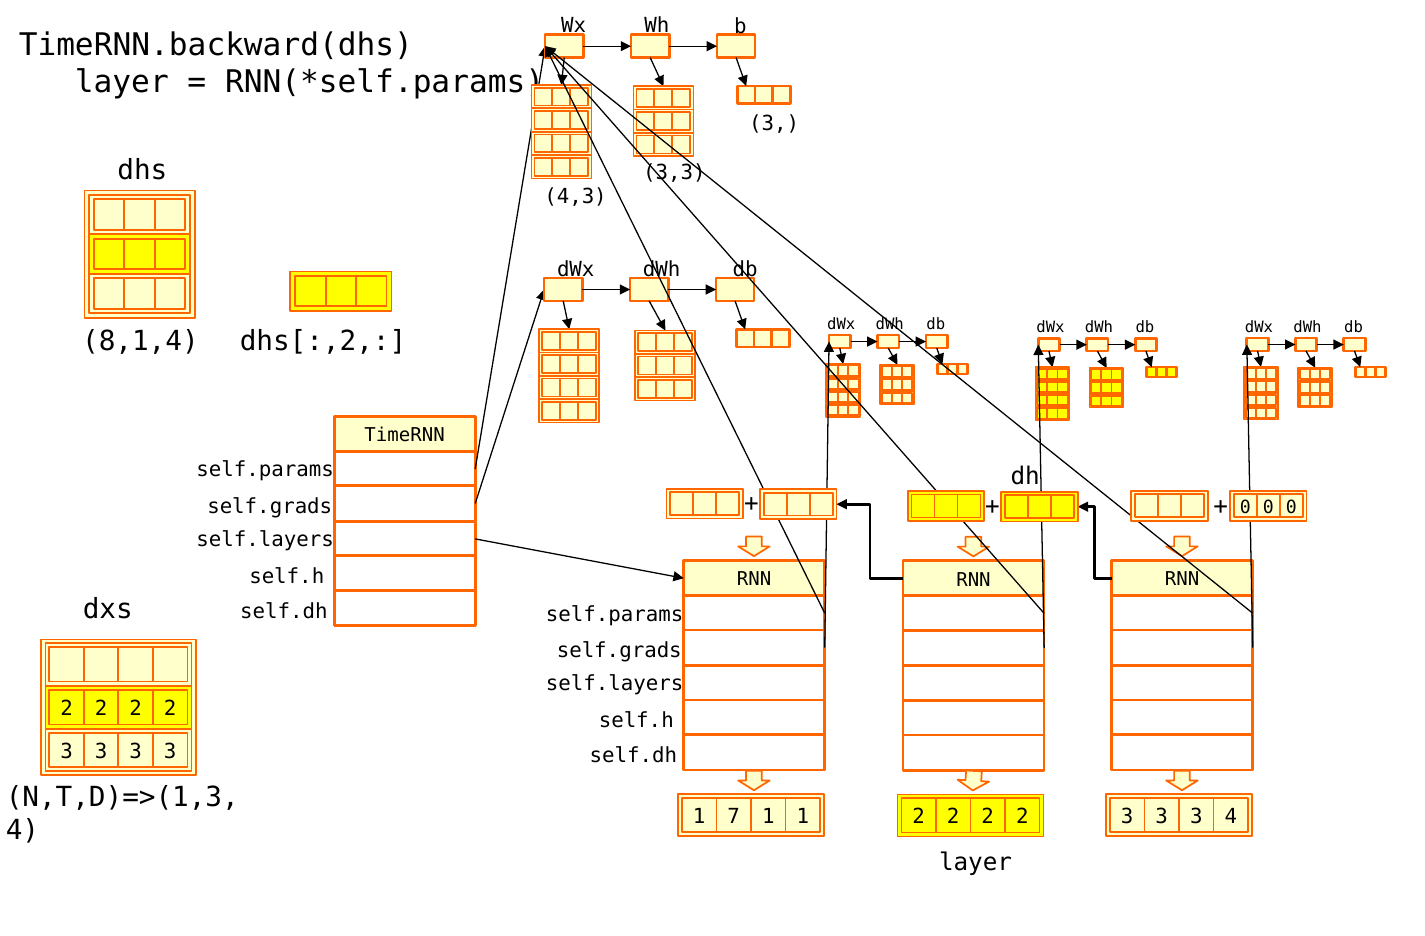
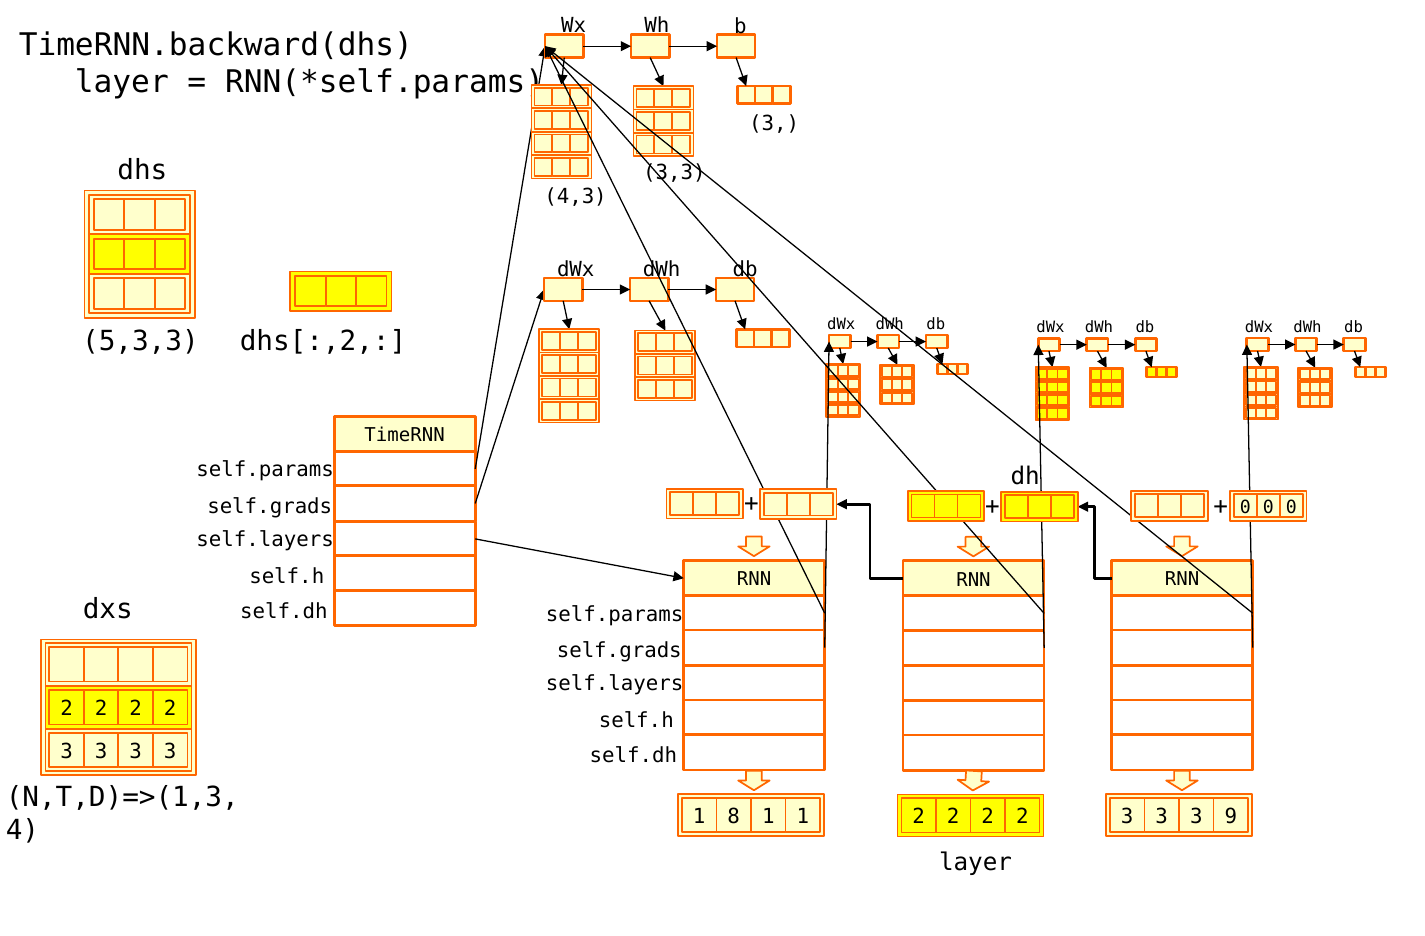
8,1,4: 8,1,4 -> 5,3,3
7: 7 -> 8
3 4: 4 -> 9
